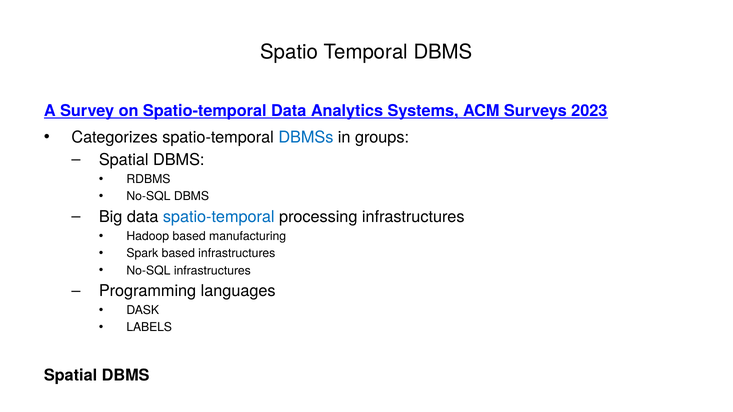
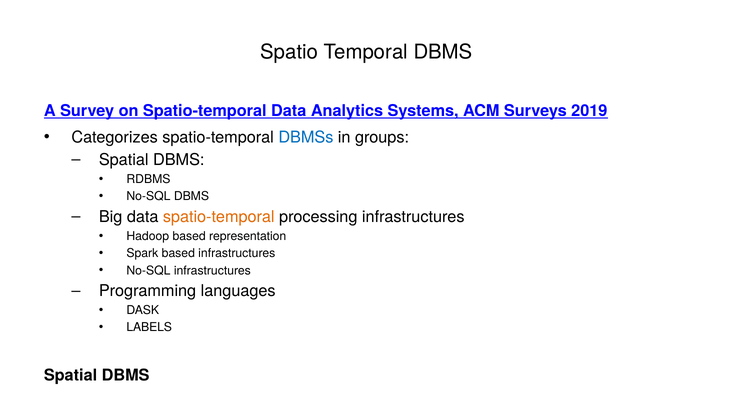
2023: 2023 -> 2019
spatio-temporal at (219, 217) colour: blue -> orange
manufacturing: manufacturing -> representation
